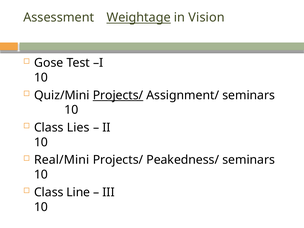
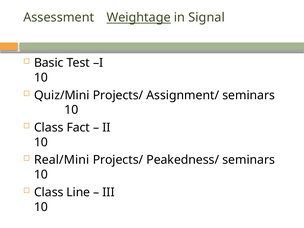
Vision: Vision -> Signal
Gose: Gose -> Basic
Projects/ at (118, 95) underline: present -> none
Lies: Lies -> Fact
